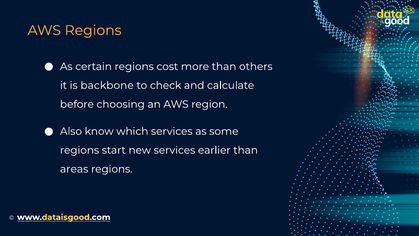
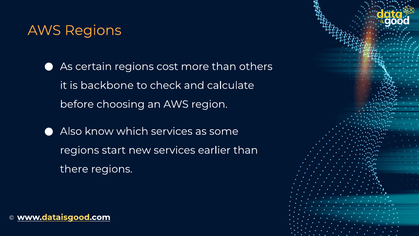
areas: areas -> there
